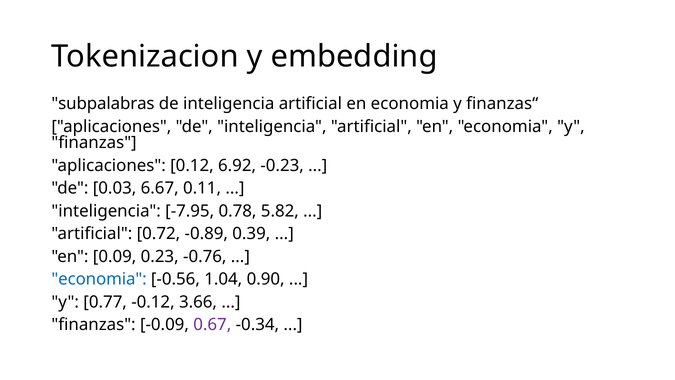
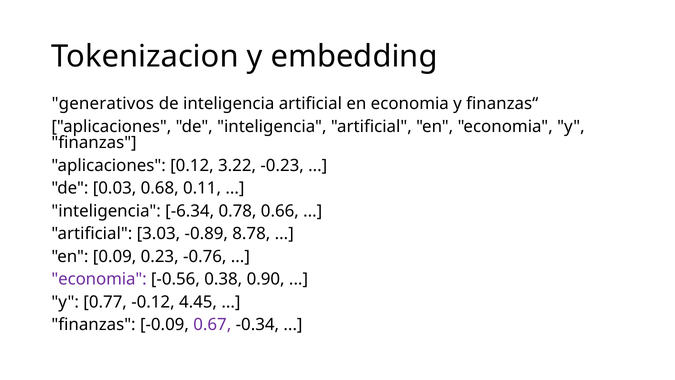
subpalabras: subpalabras -> generativos
6.92: 6.92 -> 3.22
6.67: 6.67 -> 0.68
-7.95: -7.95 -> -6.34
5.82: 5.82 -> 0.66
0.72: 0.72 -> 3.03
0.39: 0.39 -> 8.78
economia at (99, 279) colour: blue -> purple
1.04: 1.04 -> 0.38
3.66: 3.66 -> 4.45
